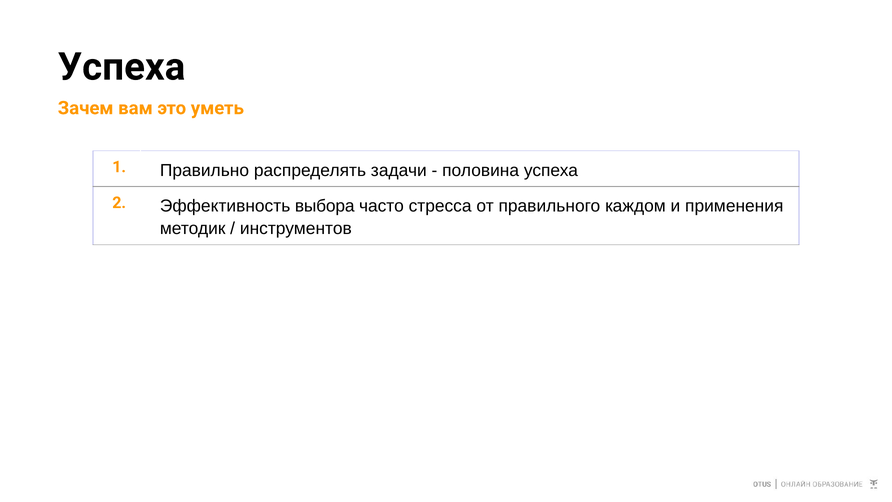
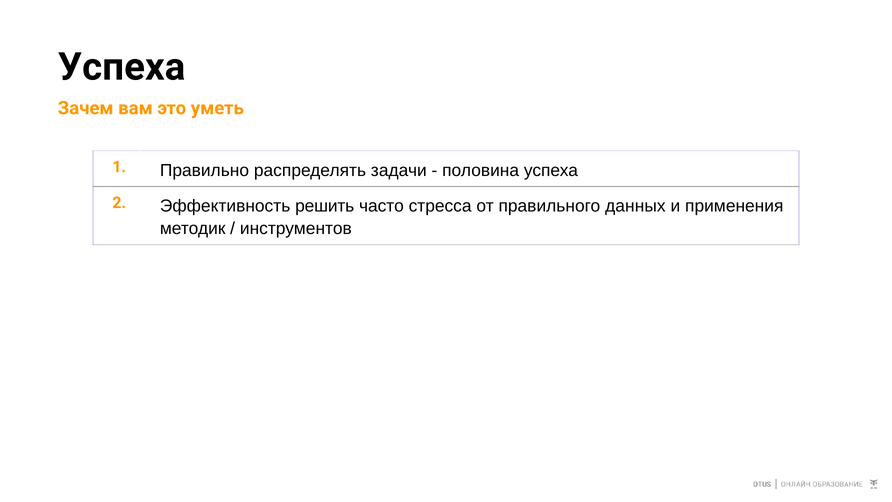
выбора: выбора -> решить
каждом: каждом -> данных
